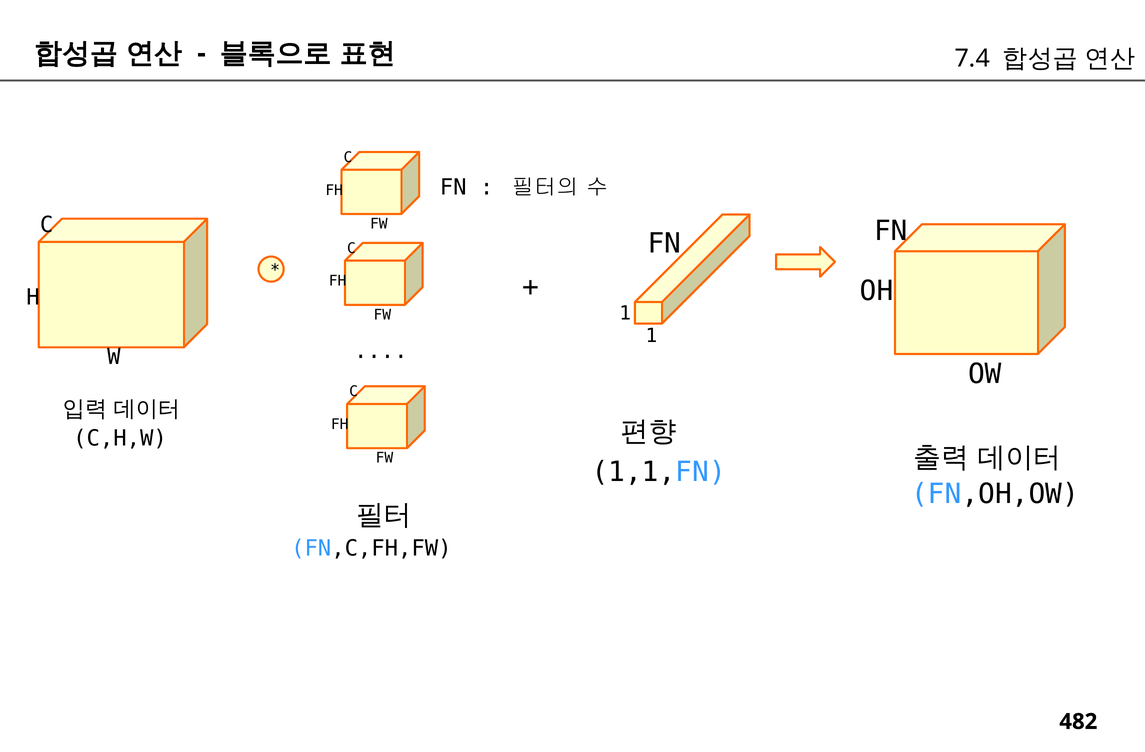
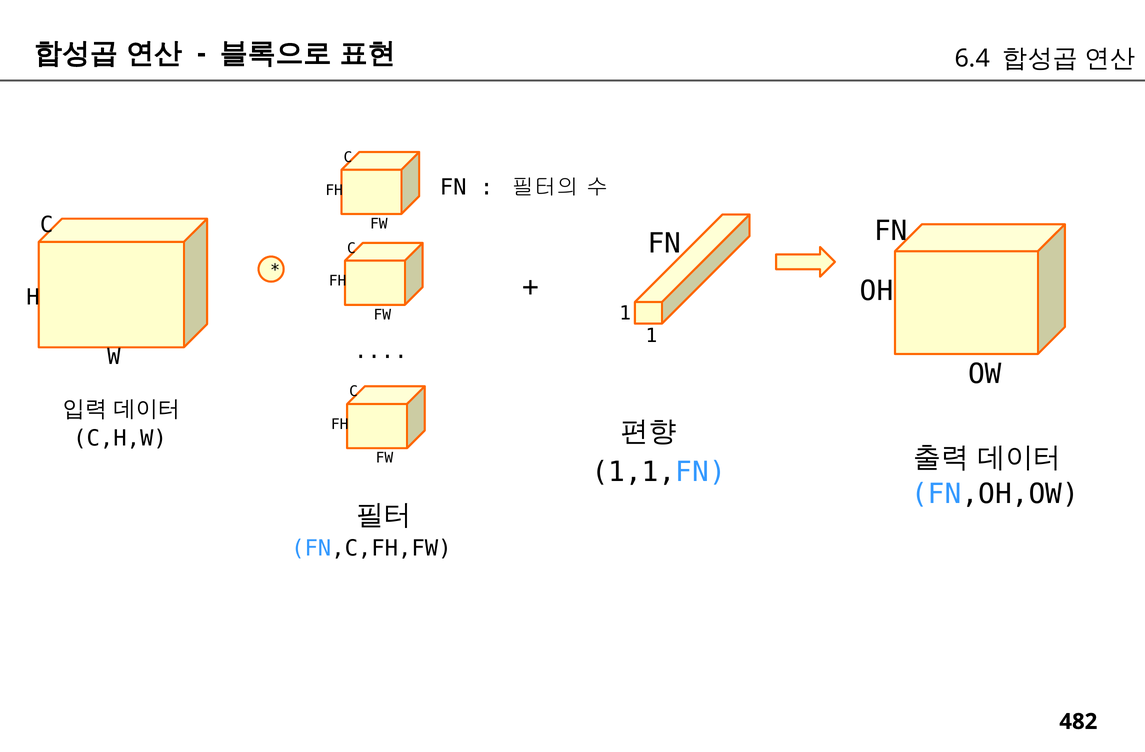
7.4: 7.4 -> 6.4
